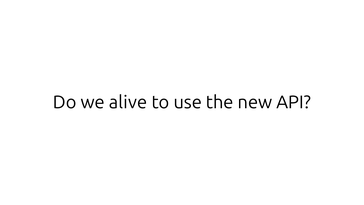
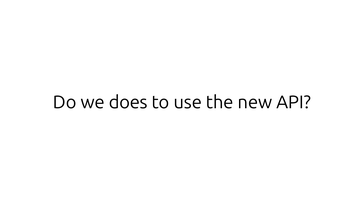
alive: alive -> does
